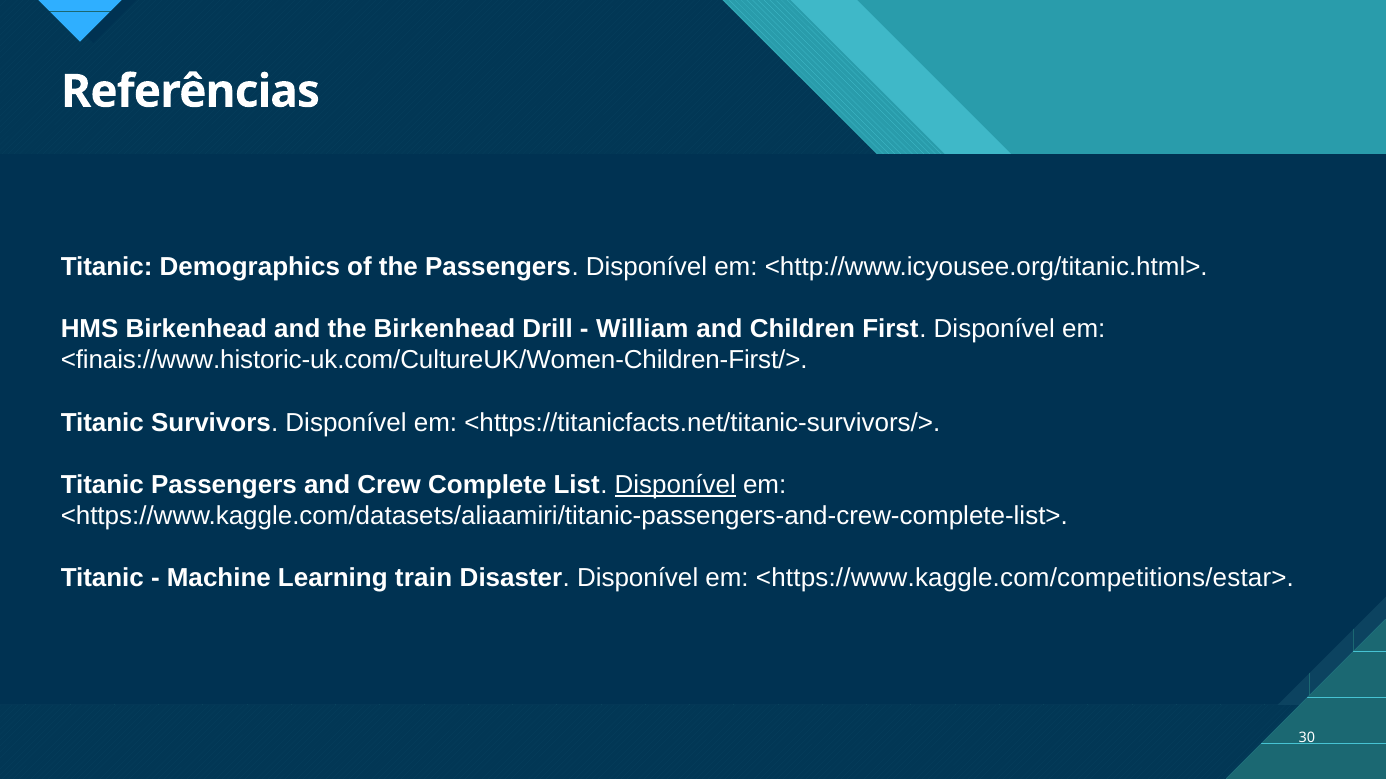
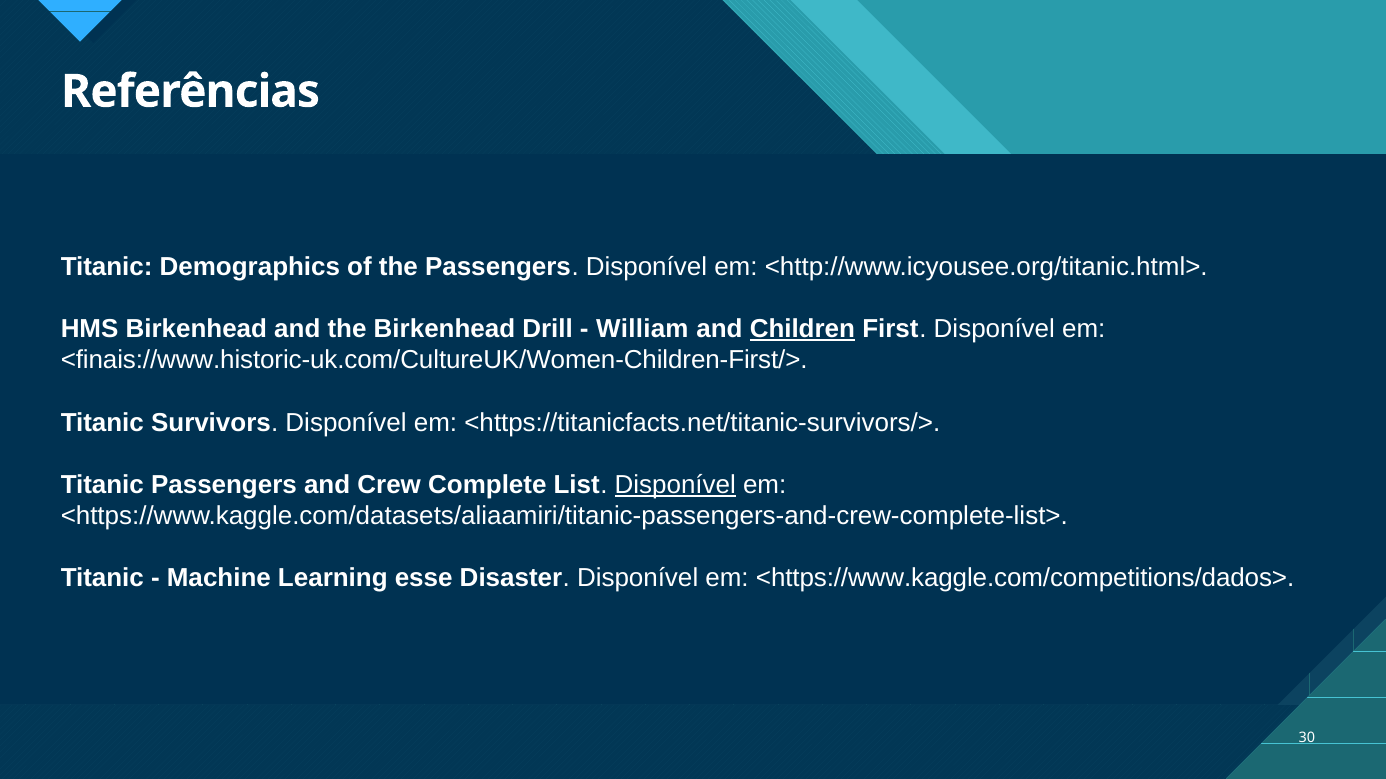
Children underline: none -> present
train: train -> esse
<https://www.kaggle.com/competitions/estar>: <https://www.kaggle.com/competitions/estar> -> <https://www.kaggle.com/competitions/dados>
